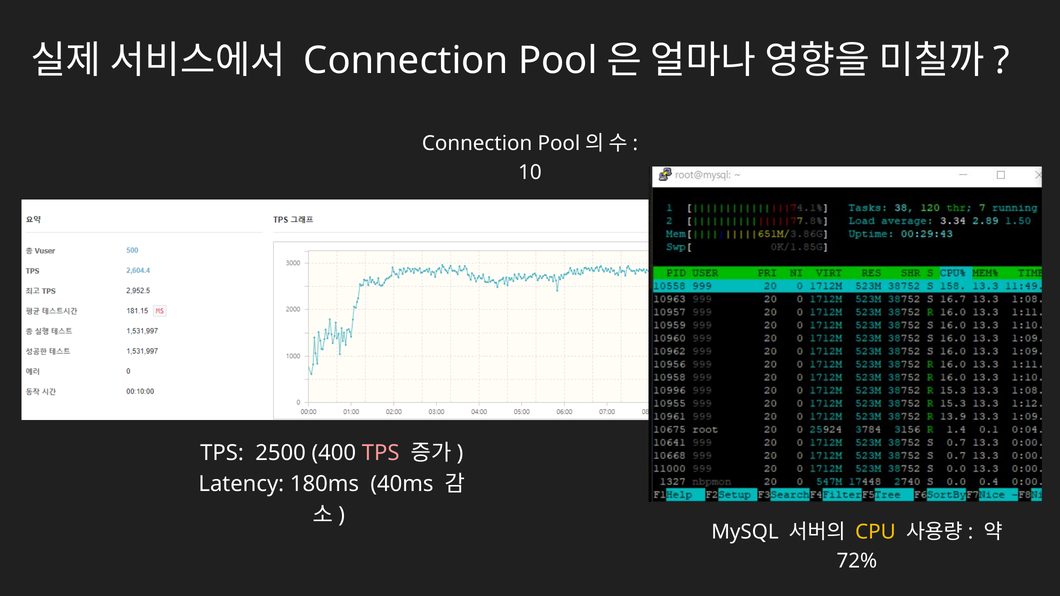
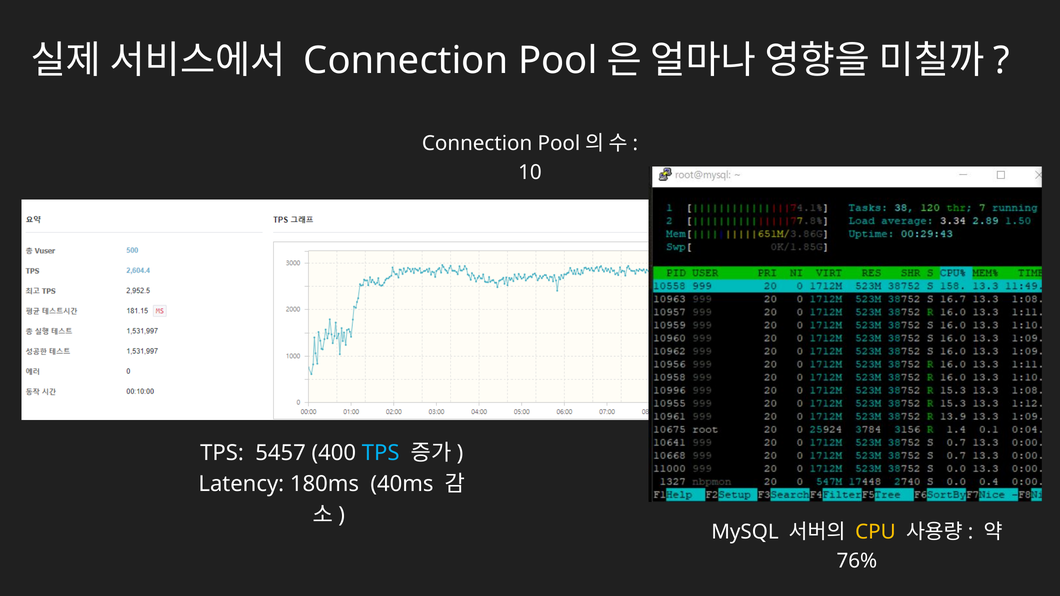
2500: 2500 -> 5457
TPS at (381, 453) colour: pink -> light blue
72%: 72% -> 76%
